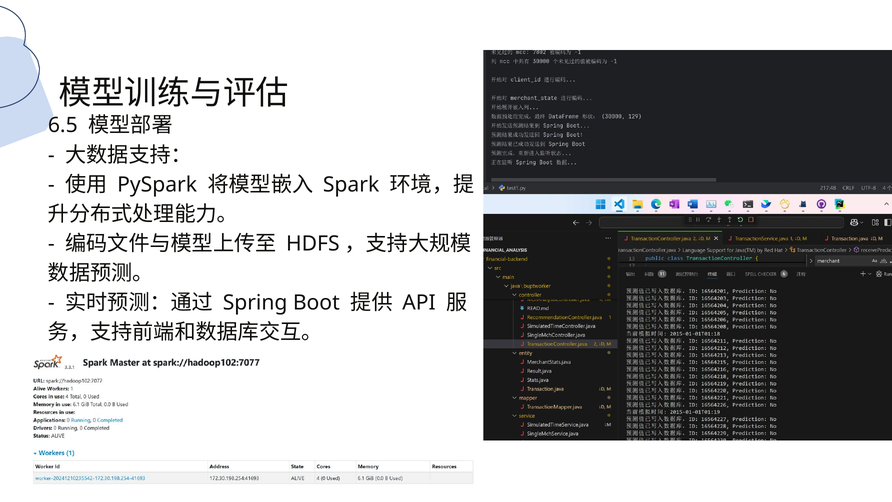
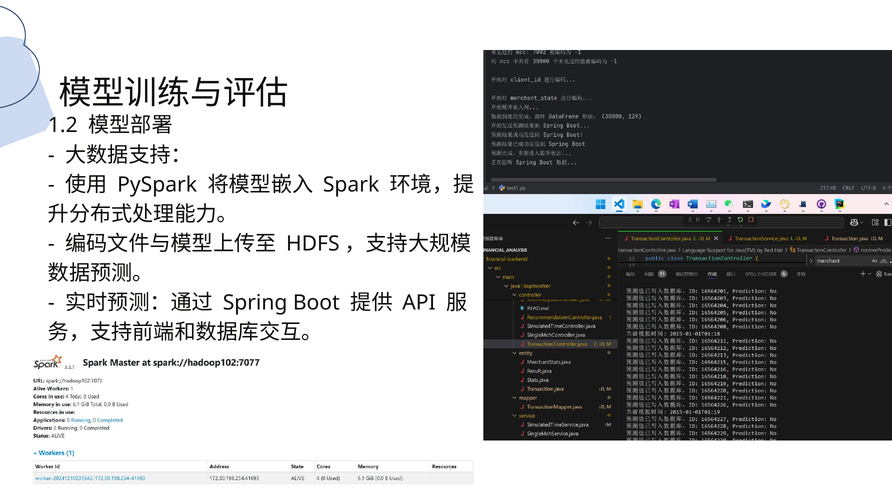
6.5: 6.5 -> 1.2
